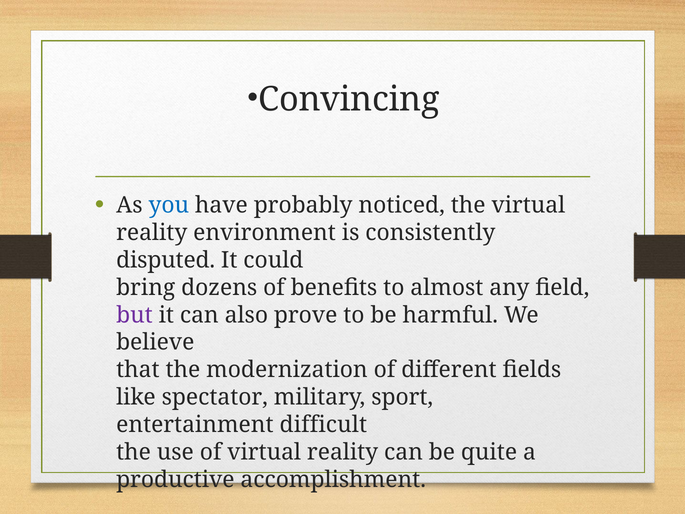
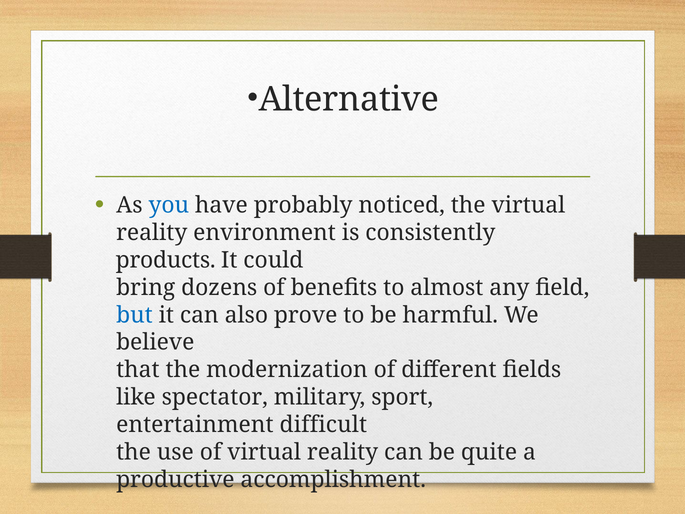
Convincing: Convincing -> Alternative
disputed: disputed -> products
but colour: purple -> blue
